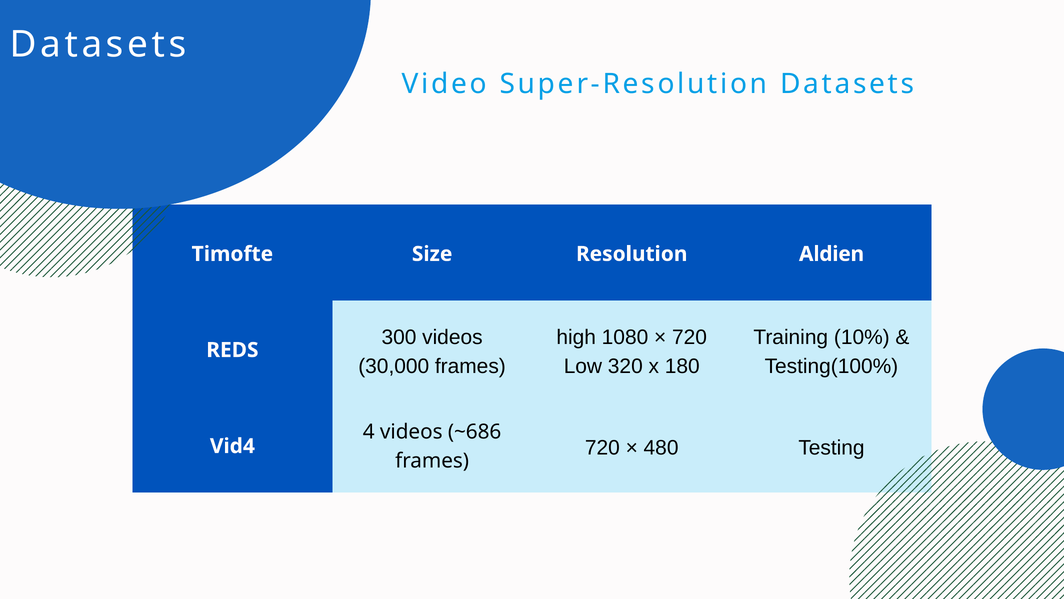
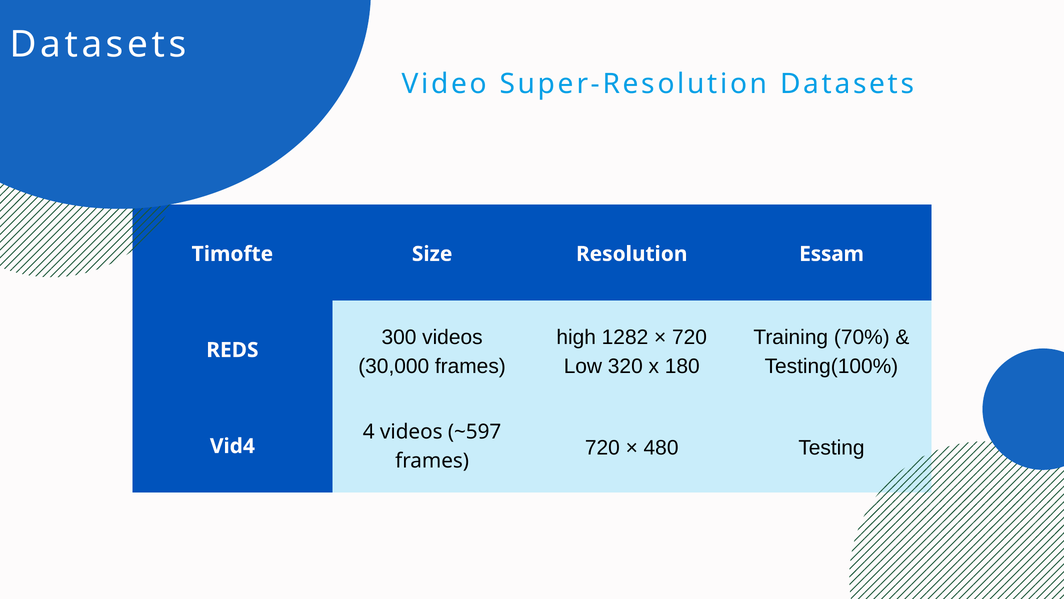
Aldien: Aldien -> Essam
1080: 1080 -> 1282
10%: 10% -> 70%
~686: ~686 -> ~597
